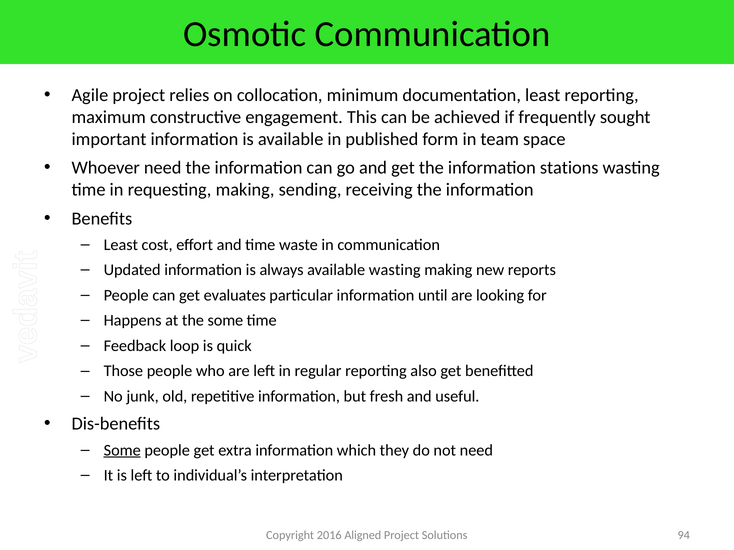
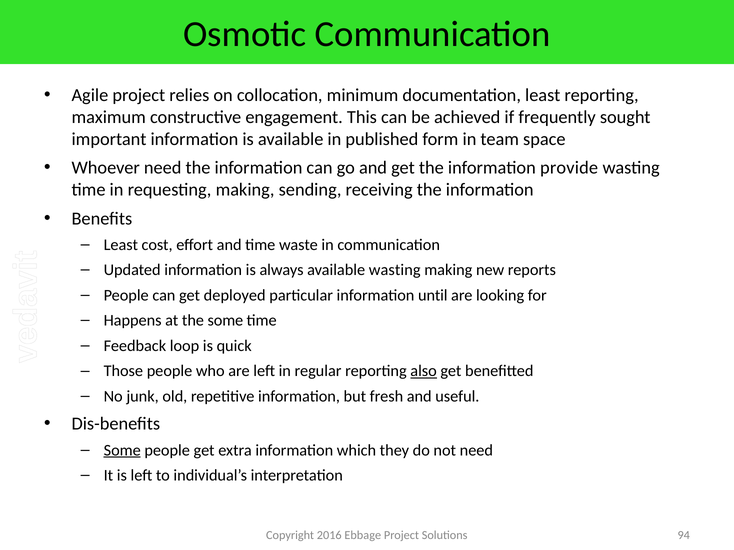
stations: stations -> provide
evaluates: evaluates -> deployed
also underline: none -> present
Aligned: Aligned -> Ebbage
